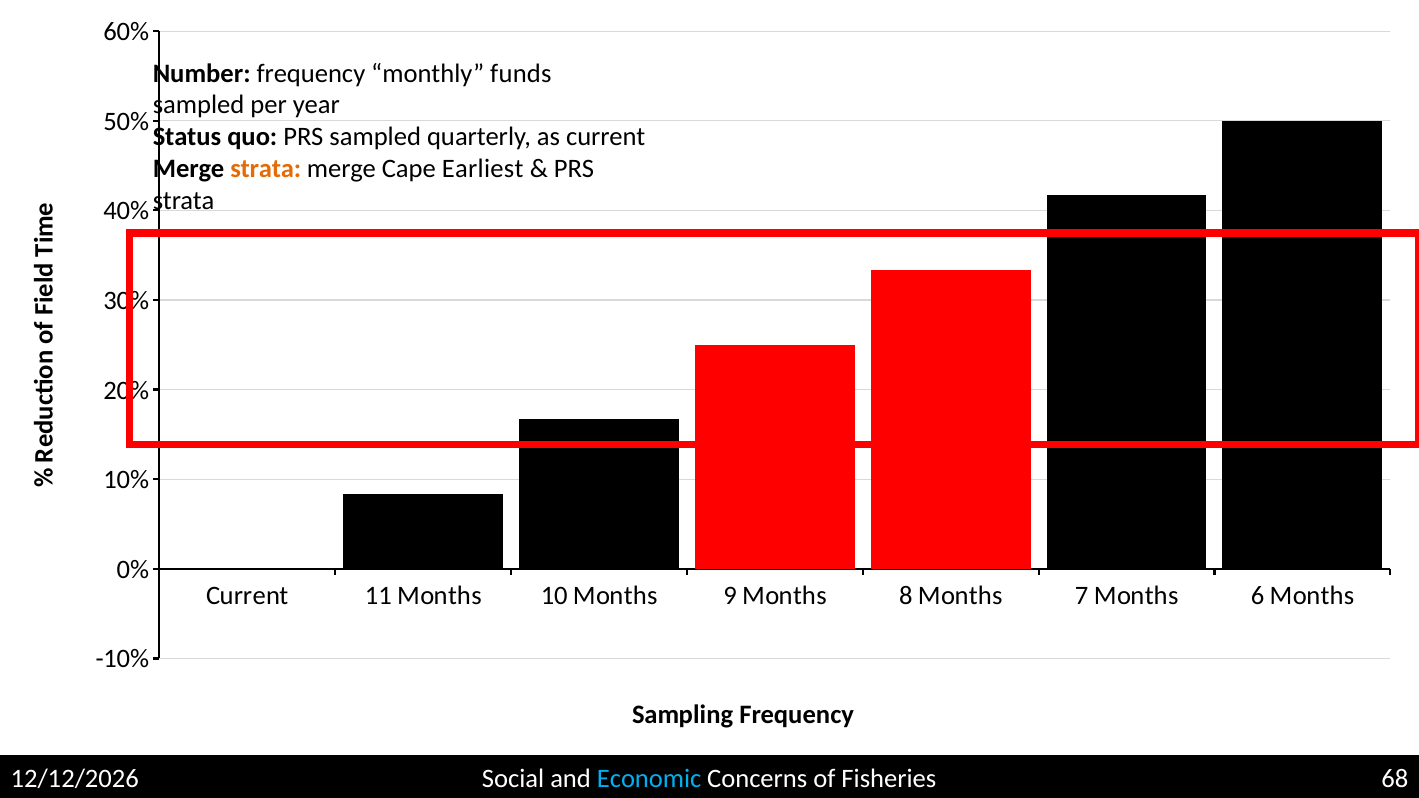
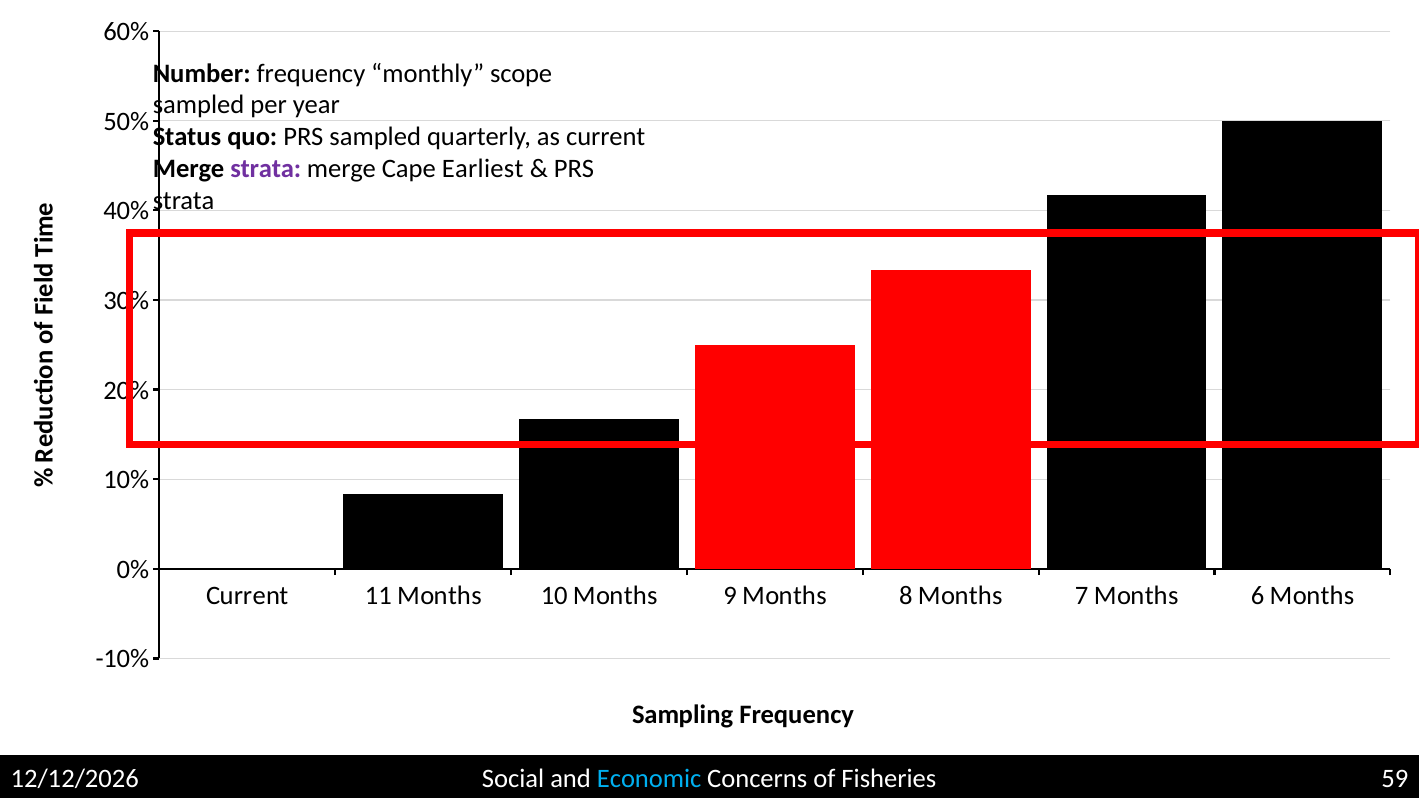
funds: funds -> scope
strata at (266, 169) colour: orange -> purple
68: 68 -> 59
